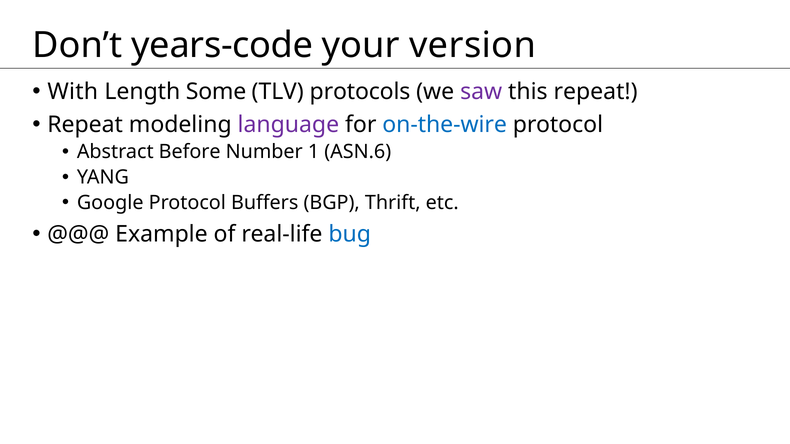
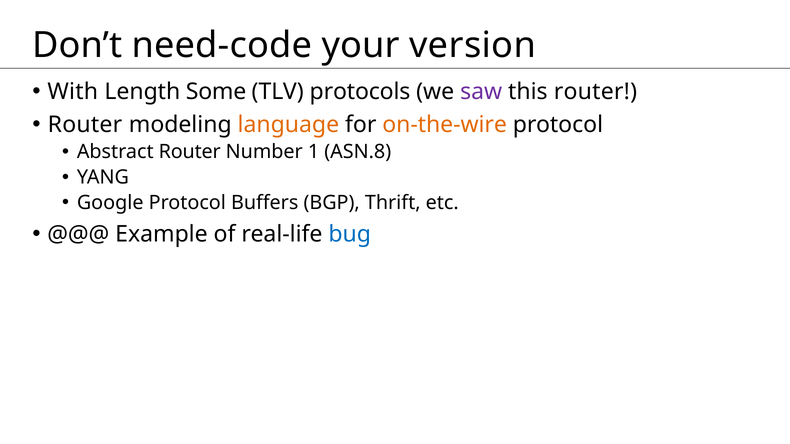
years-code: years-code -> need-code
this repeat: repeat -> router
Repeat at (85, 125): Repeat -> Router
language colour: purple -> orange
on-the-wire colour: blue -> orange
Abstract Before: Before -> Router
ASN.6: ASN.6 -> ASN.8
